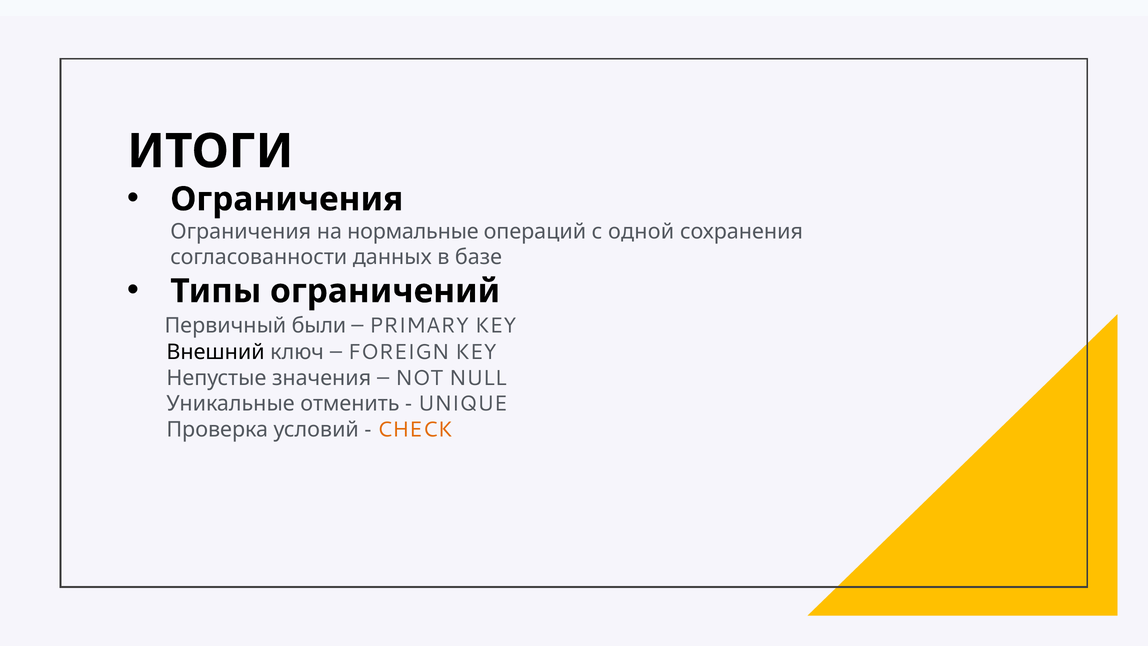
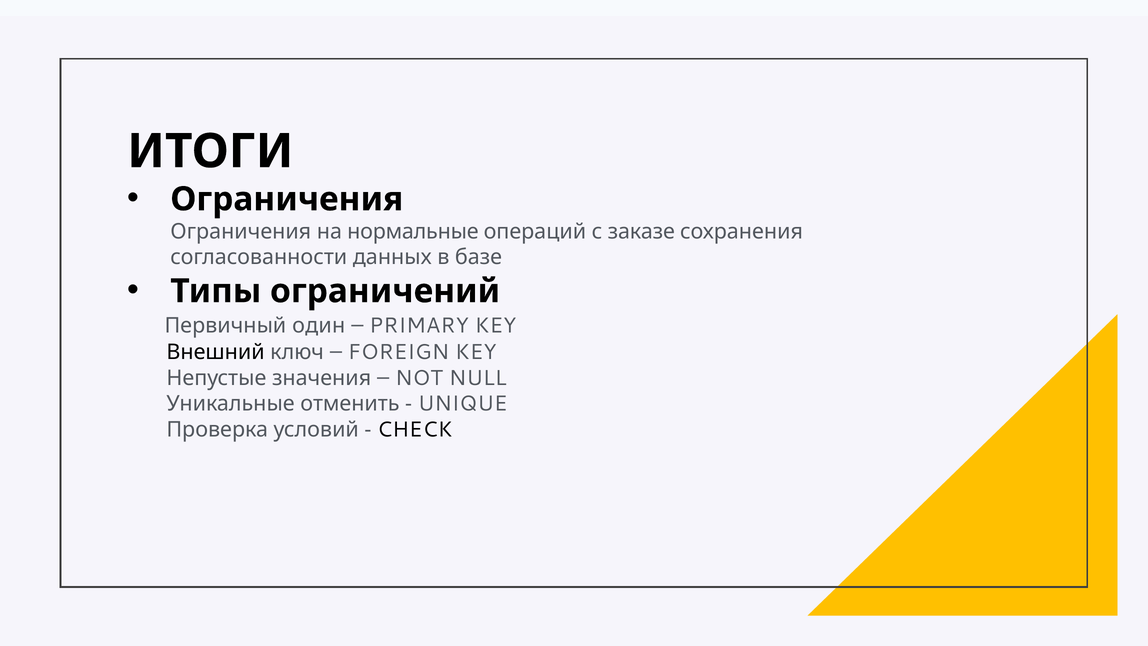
одной: одной -> заказе
были: были -> один
CHECK colour: orange -> black
